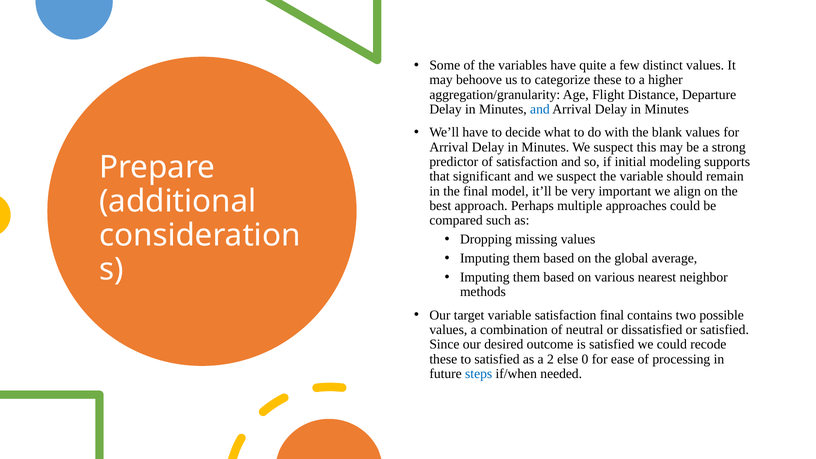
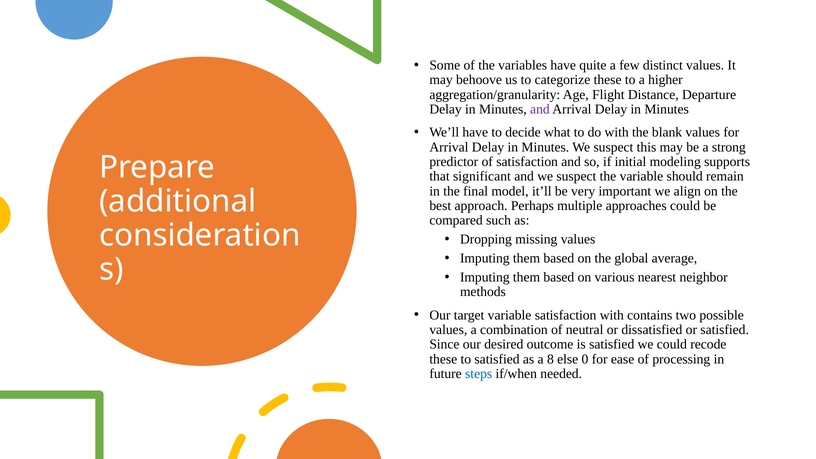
and at (540, 109) colour: blue -> purple
satisfaction final: final -> with
2: 2 -> 8
